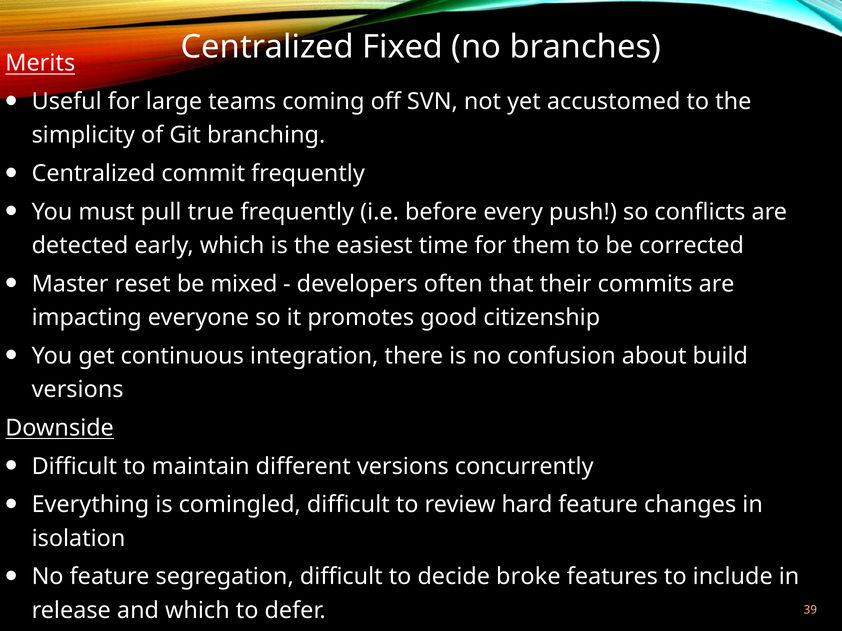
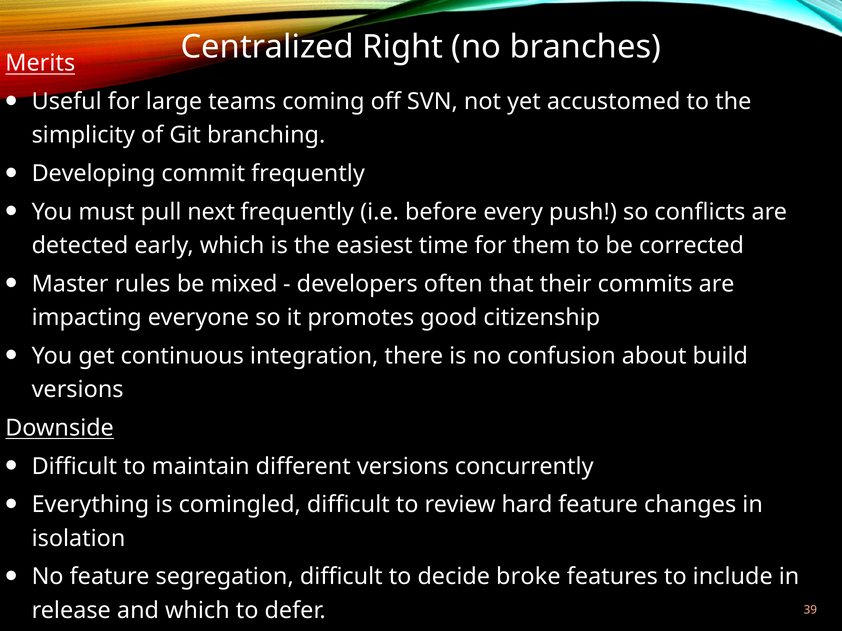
Fixed: Fixed -> Right
Centralized at (94, 174): Centralized -> Developing
true: true -> next
reset: reset -> rules
